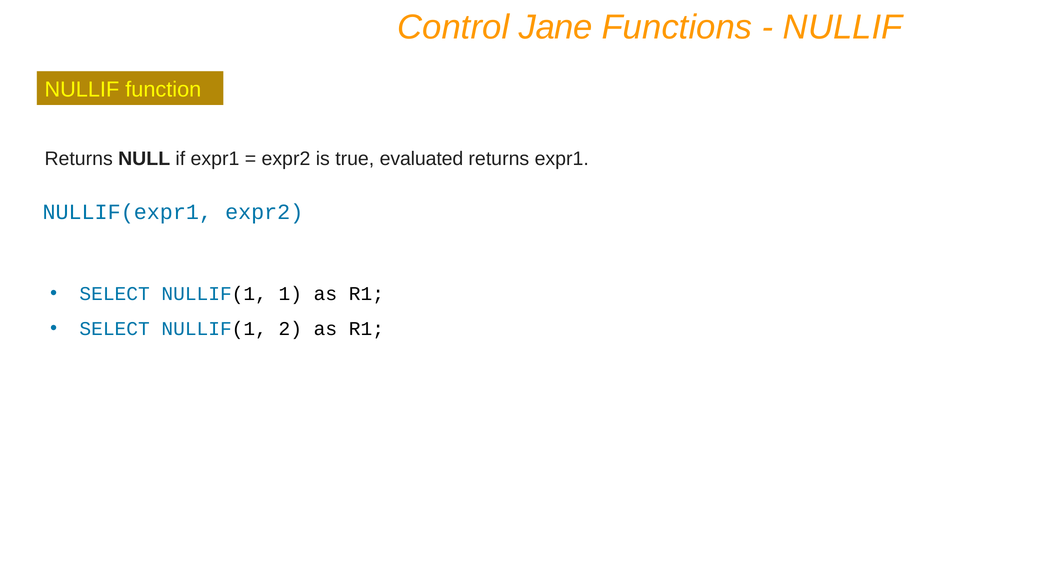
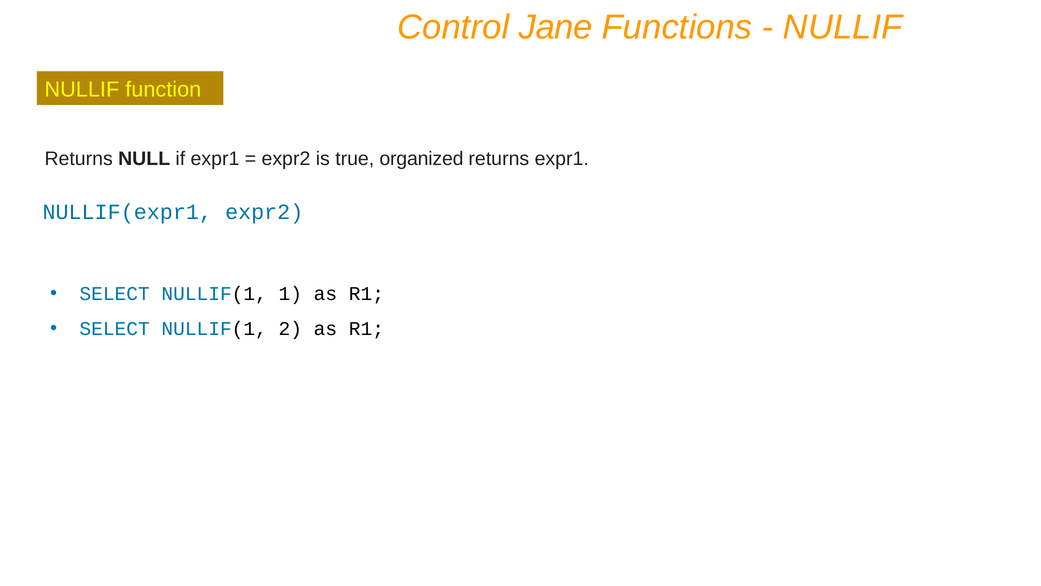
evaluated: evaluated -> organized
